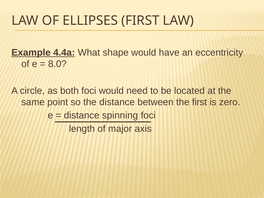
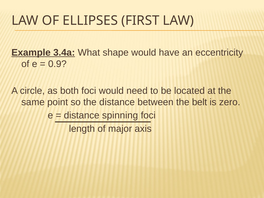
4.4a: 4.4a -> 3.4a
8.0: 8.0 -> 0.9
the first: first -> belt
